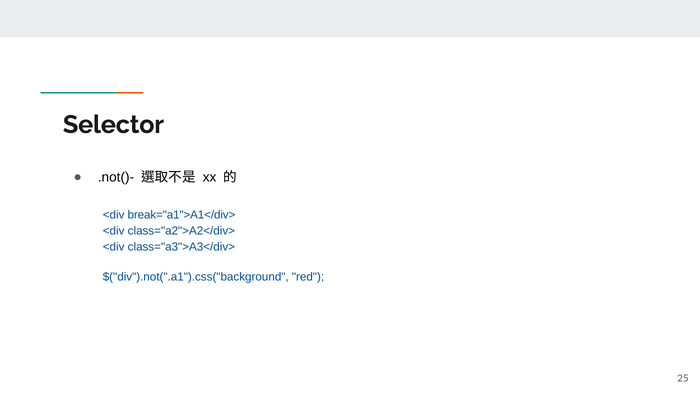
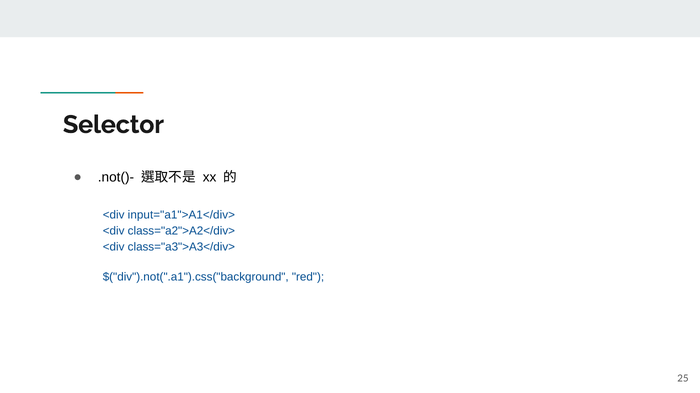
break="a1">A1</div>: break="a1">A1</div> -> input="a1">A1</div>
